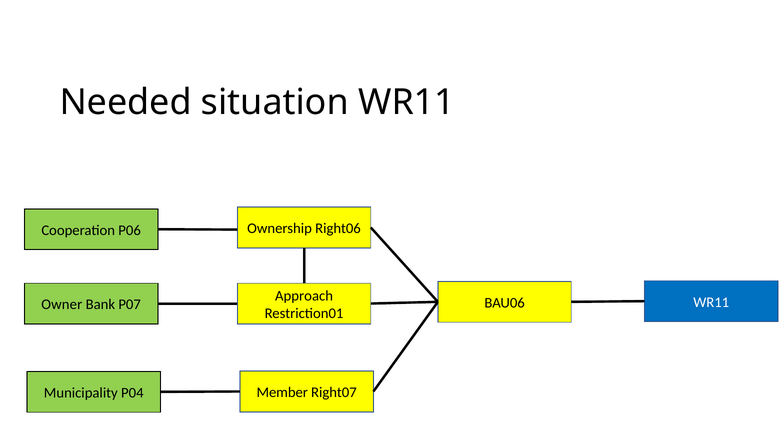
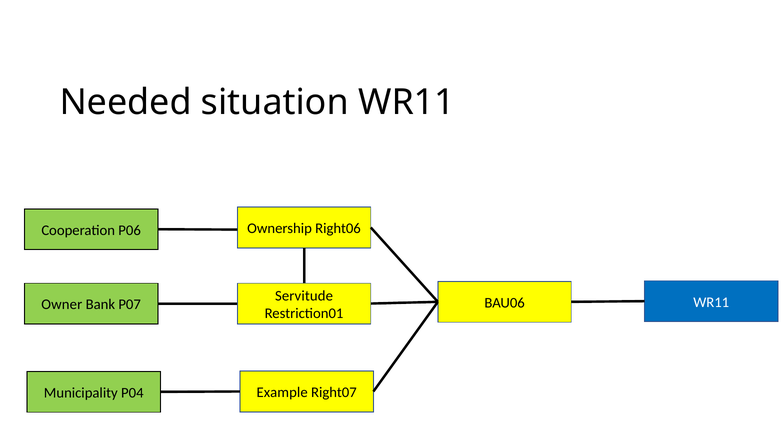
Approach: Approach -> Servitude
Member: Member -> Example
